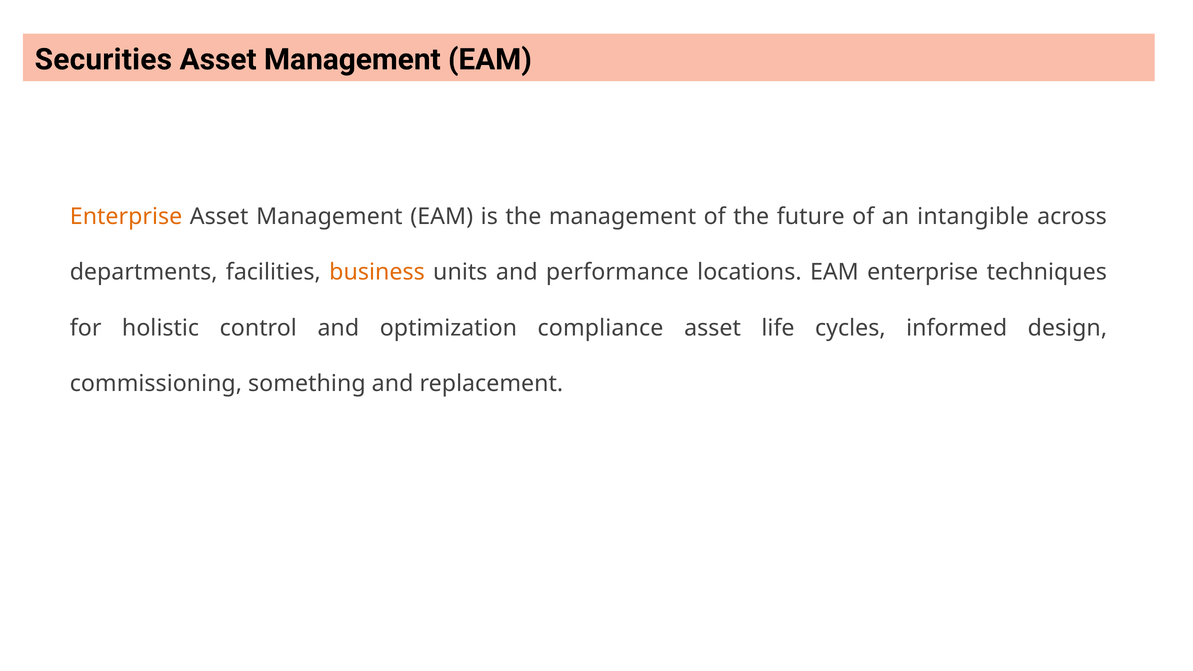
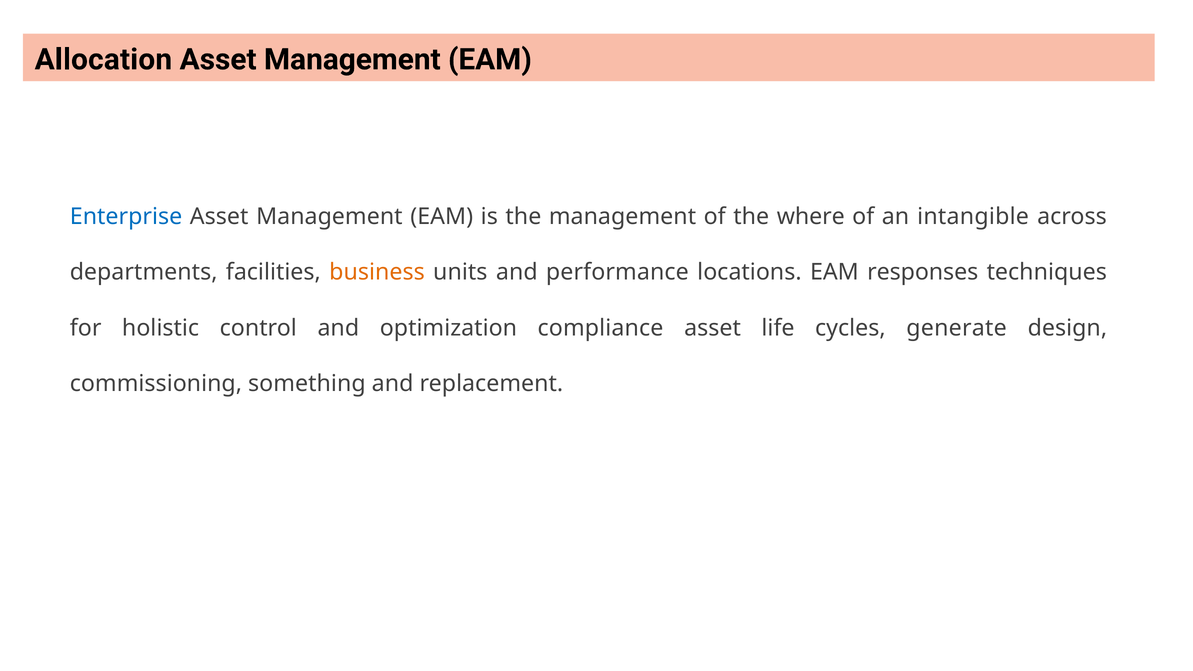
Securities: Securities -> Allocation
Enterprise at (126, 216) colour: orange -> blue
future: future -> where
locations EAM enterprise: enterprise -> responses
informed: informed -> generate
